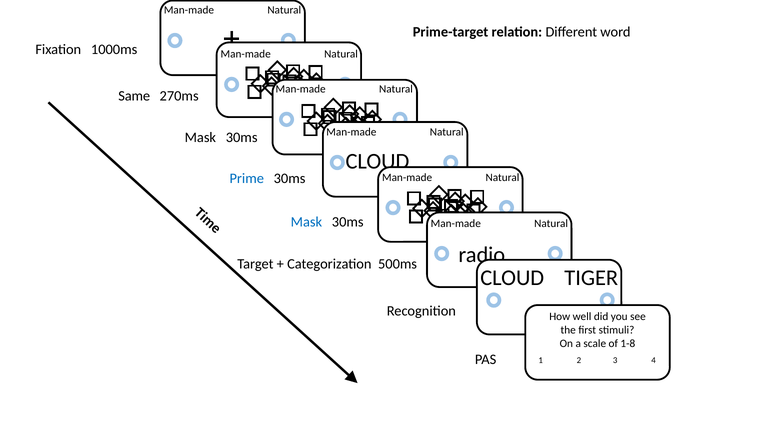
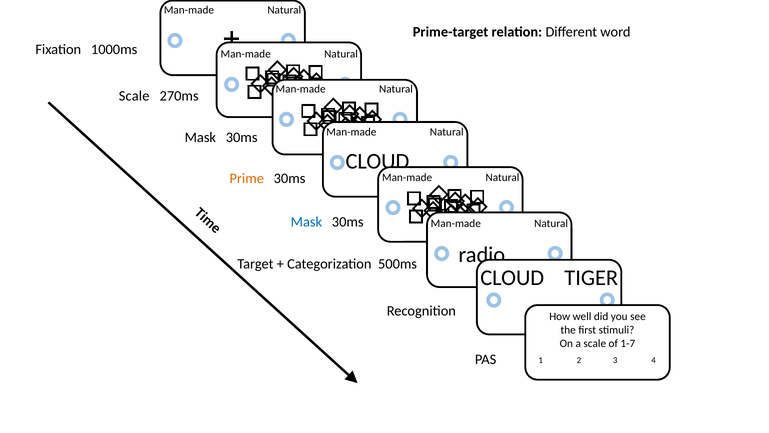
Same at (134, 96): Same -> Scale
Prime colour: blue -> orange
1-8: 1-8 -> 1-7
